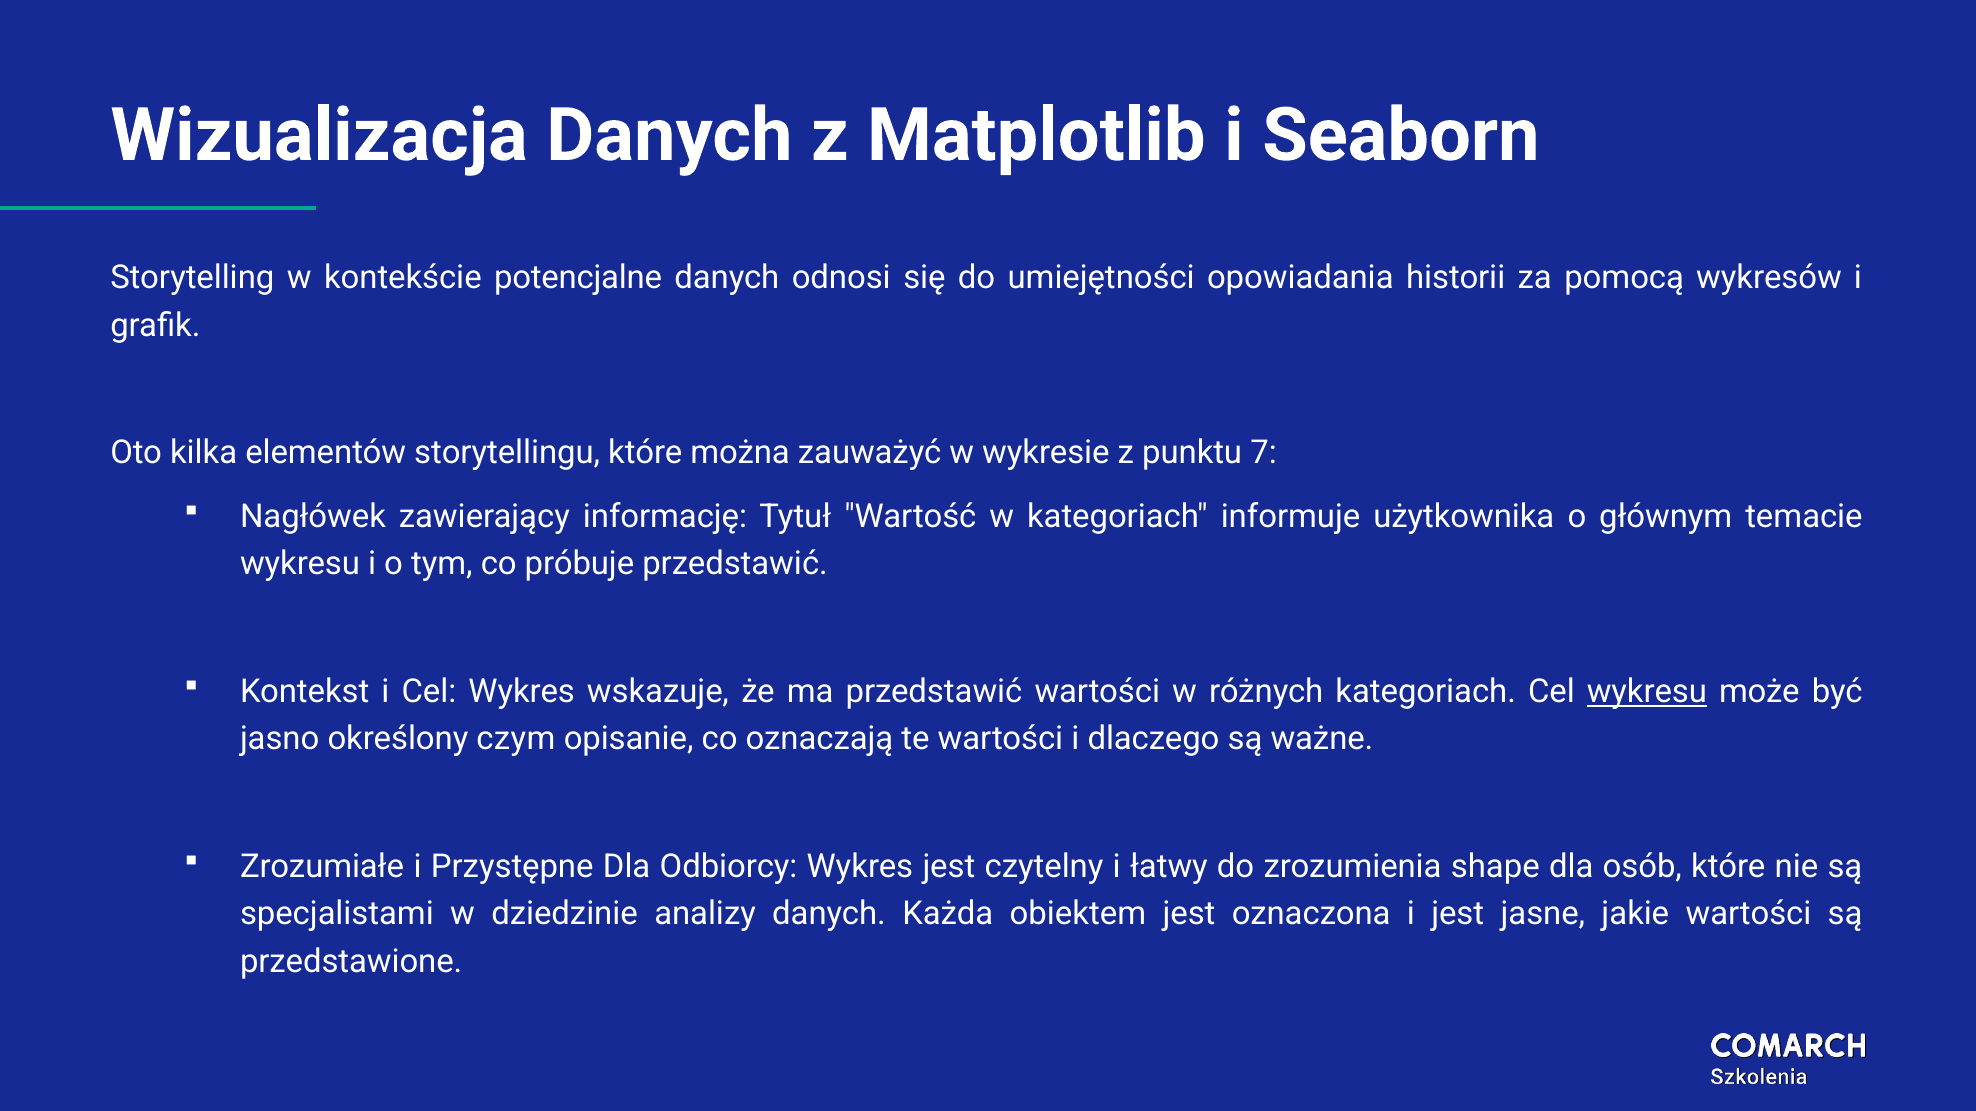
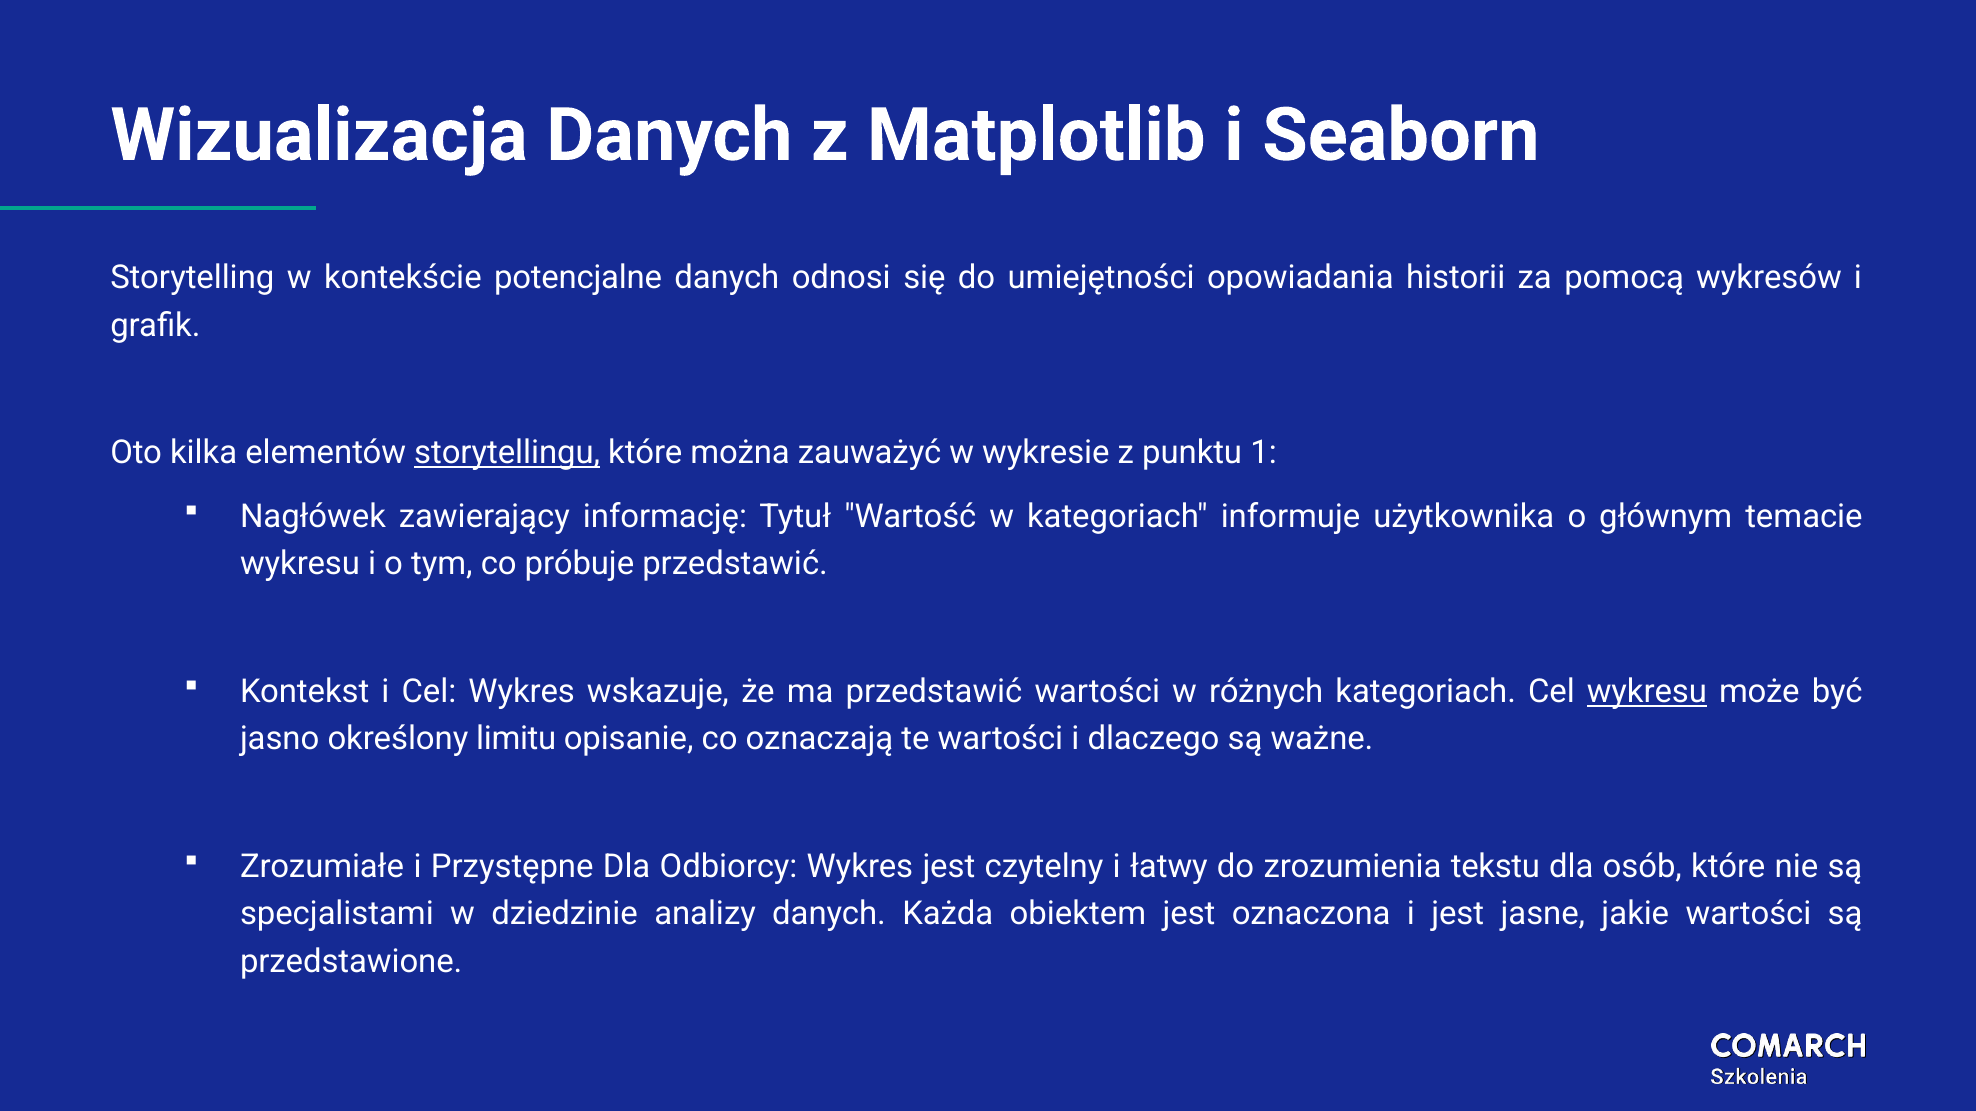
storytellingu underline: none -> present
7: 7 -> 1
czym: czym -> limitu
shape: shape -> tekstu
